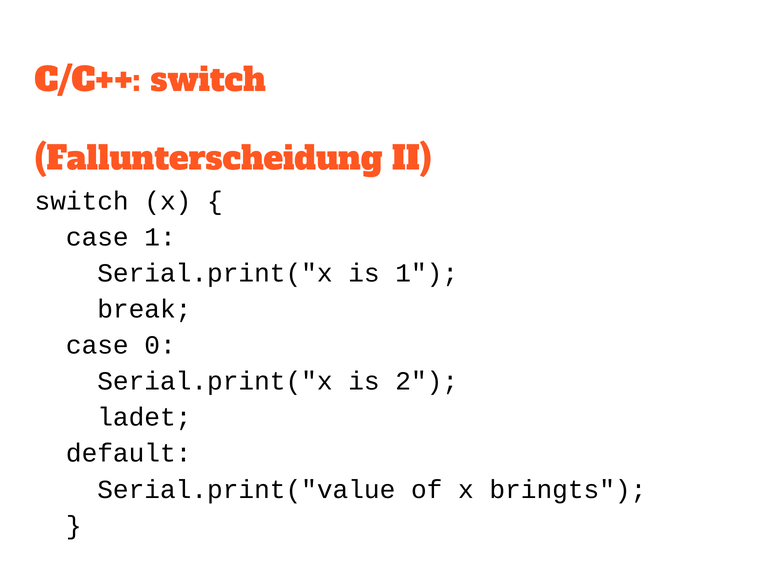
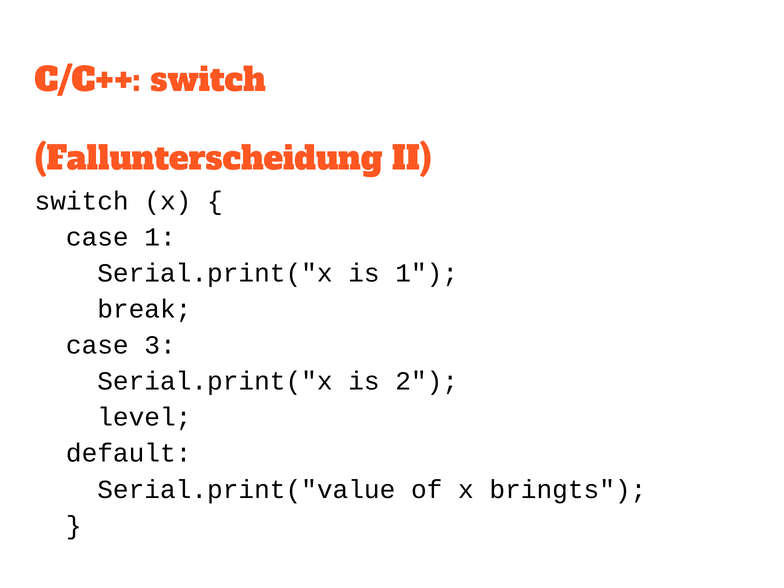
0: 0 -> 3
ladet: ladet -> level
